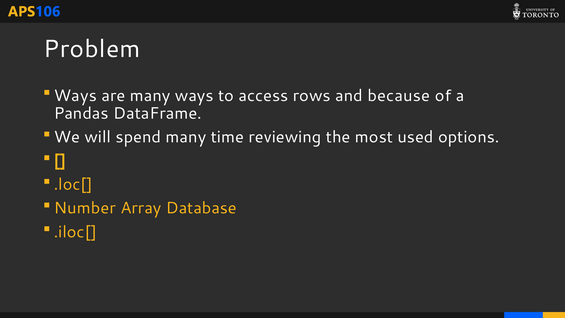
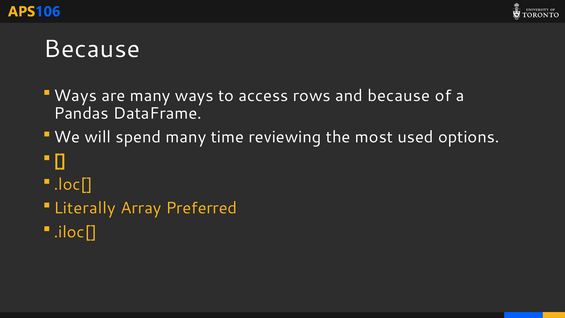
Problem at (92, 49): Problem -> Because
Number: Number -> Literally
Database: Database -> Preferred
